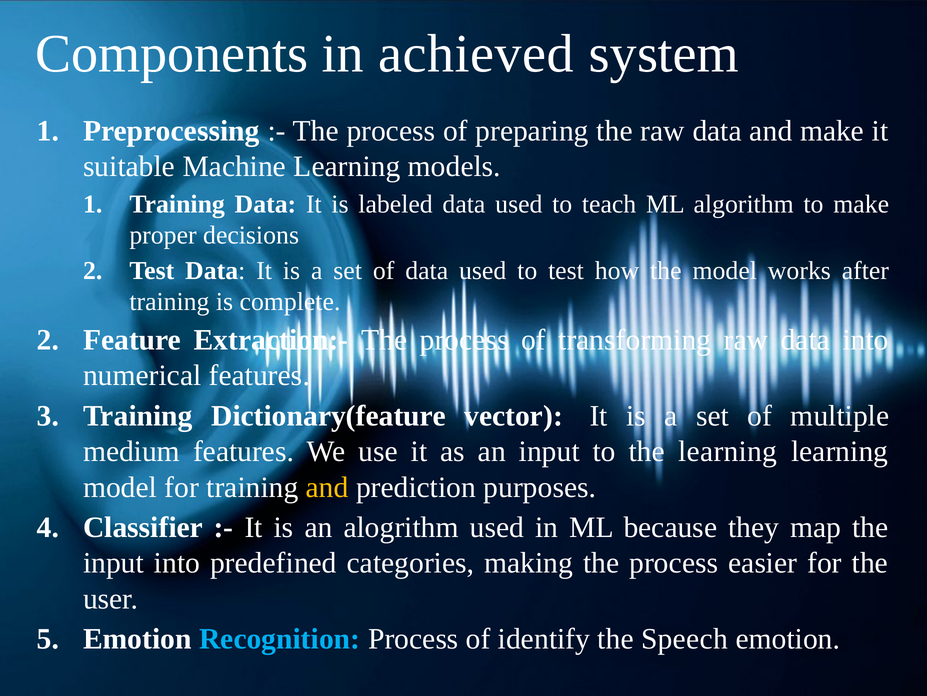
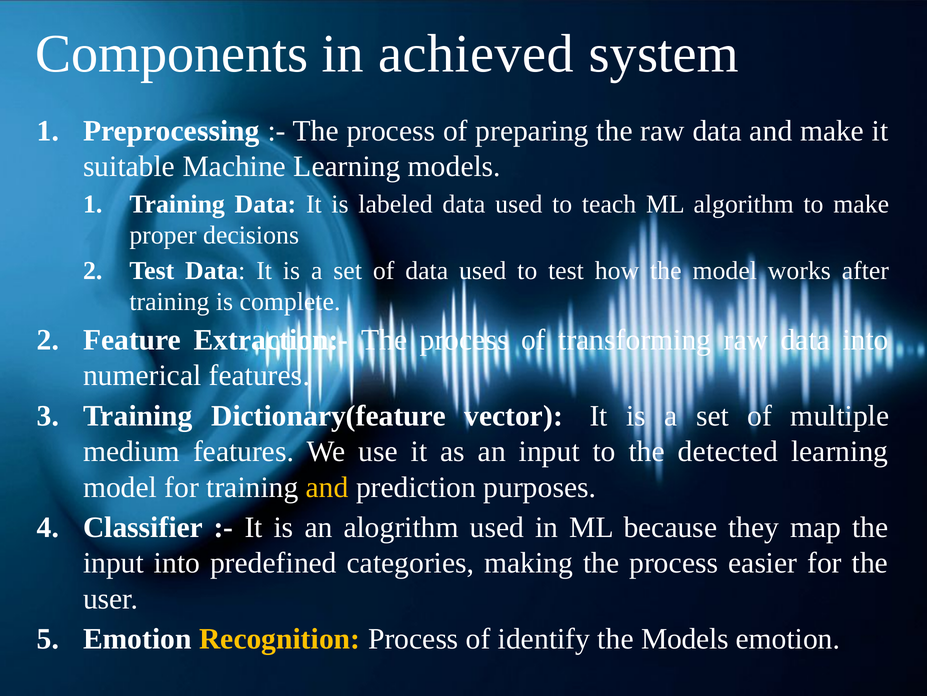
the learning: learning -> detected
Recognition colour: light blue -> yellow
the Speech: Speech -> Models
